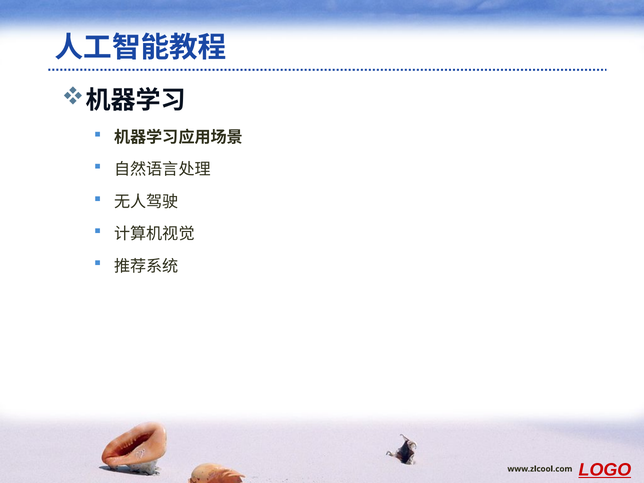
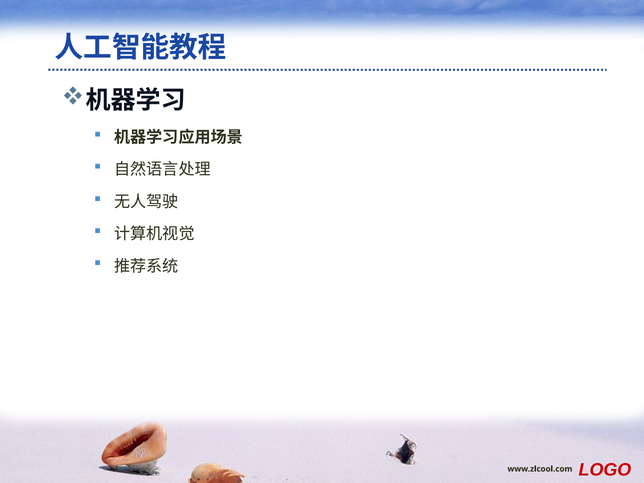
LOGO underline: present -> none
